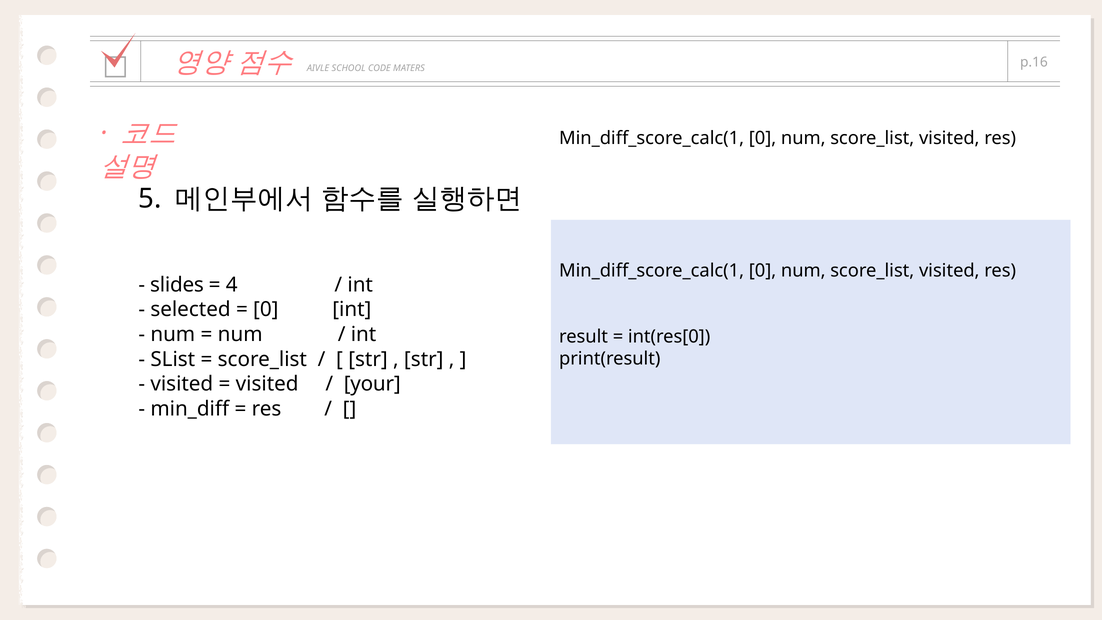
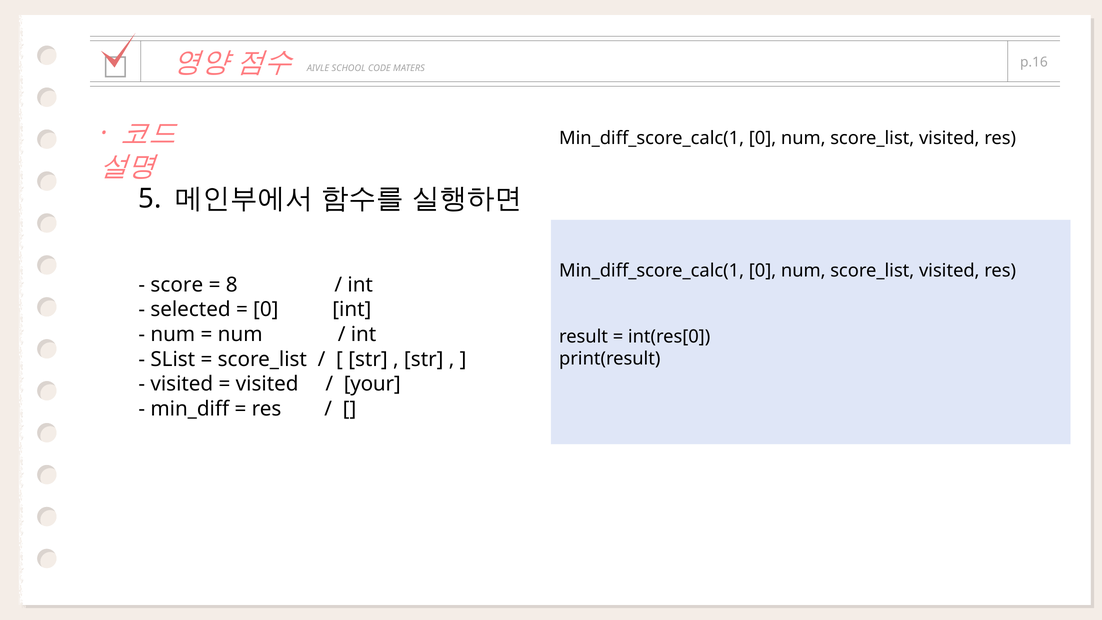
slides: slides -> score
4: 4 -> 8
